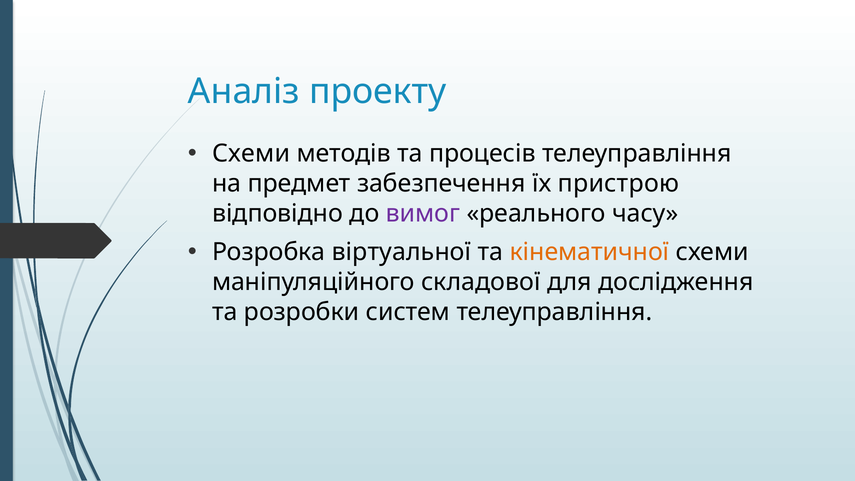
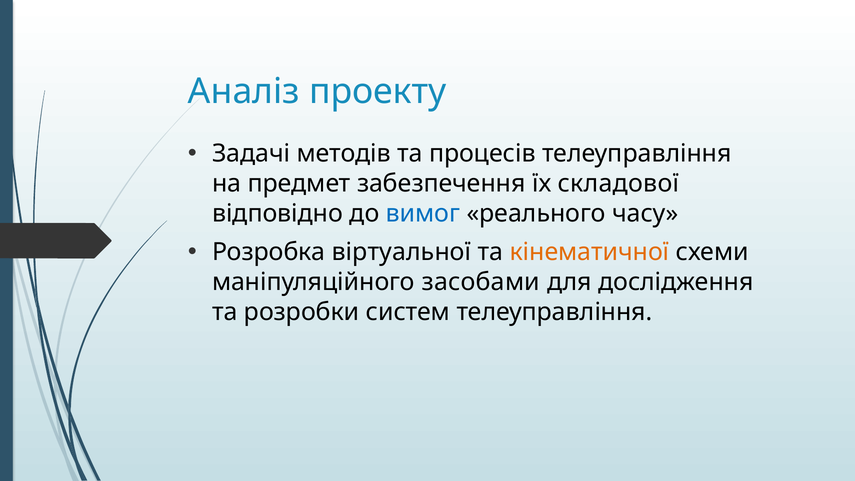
Схеми at (251, 154): Схеми -> Задачі
пристрою: пристрою -> складової
вимог colour: purple -> blue
складової: складової -> засобами
